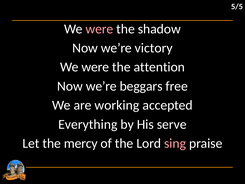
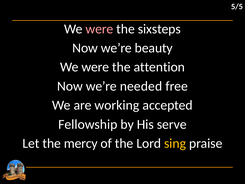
shadow: shadow -> sixsteps
victory: victory -> beauty
beggars: beggars -> needed
Everything: Everything -> Fellowship
sing colour: pink -> yellow
